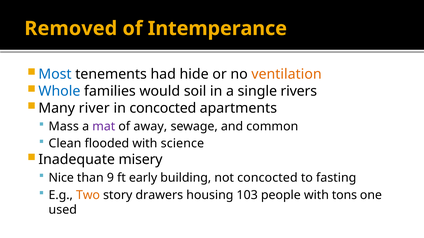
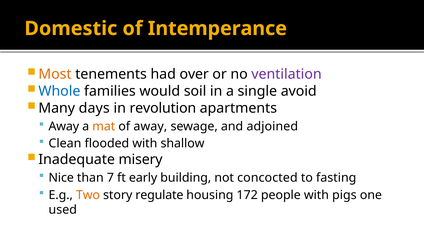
Removed: Removed -> Domestic
Most colour: blue -> orange
hide: hide -> over
ventilation colour: orange -> purple
rivers: rivers -> avoid
river: river -> days
in concocted: concocted -> revolution
Mass at (64, 127): Mass -> Away
mat colour: purple -> orange
common: common -> adjoined
science: science -> shallow
9: 9 -> 7
drawers: drawers -> regulate
103: 103 -> 172
tons: tons -> pigs
